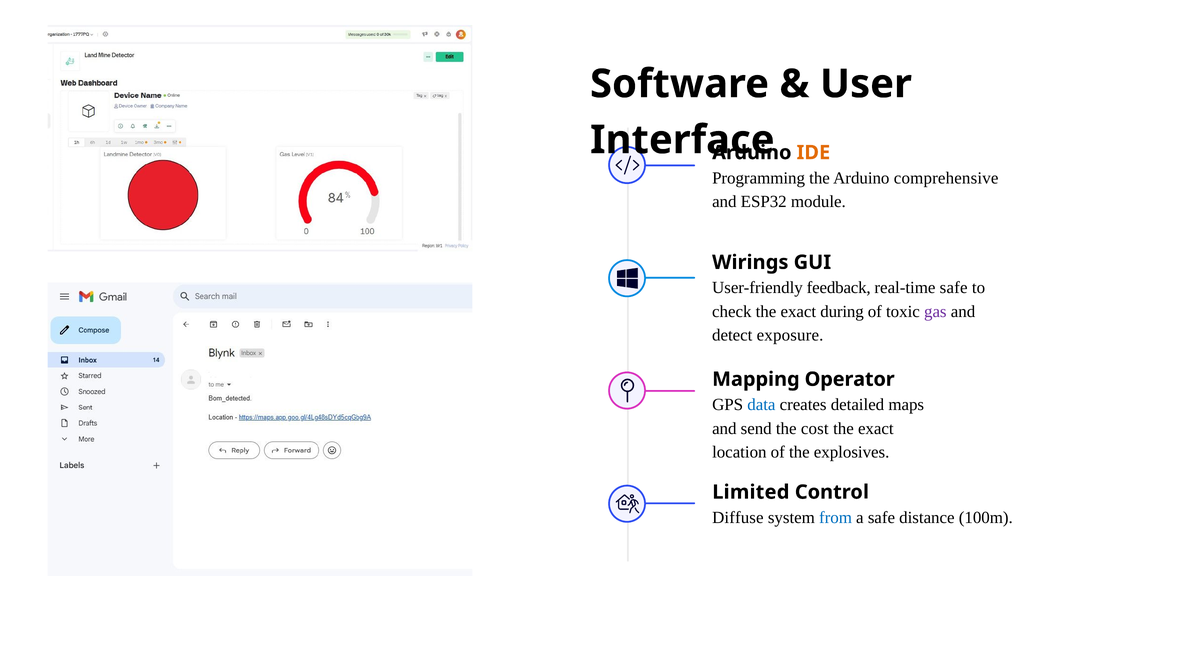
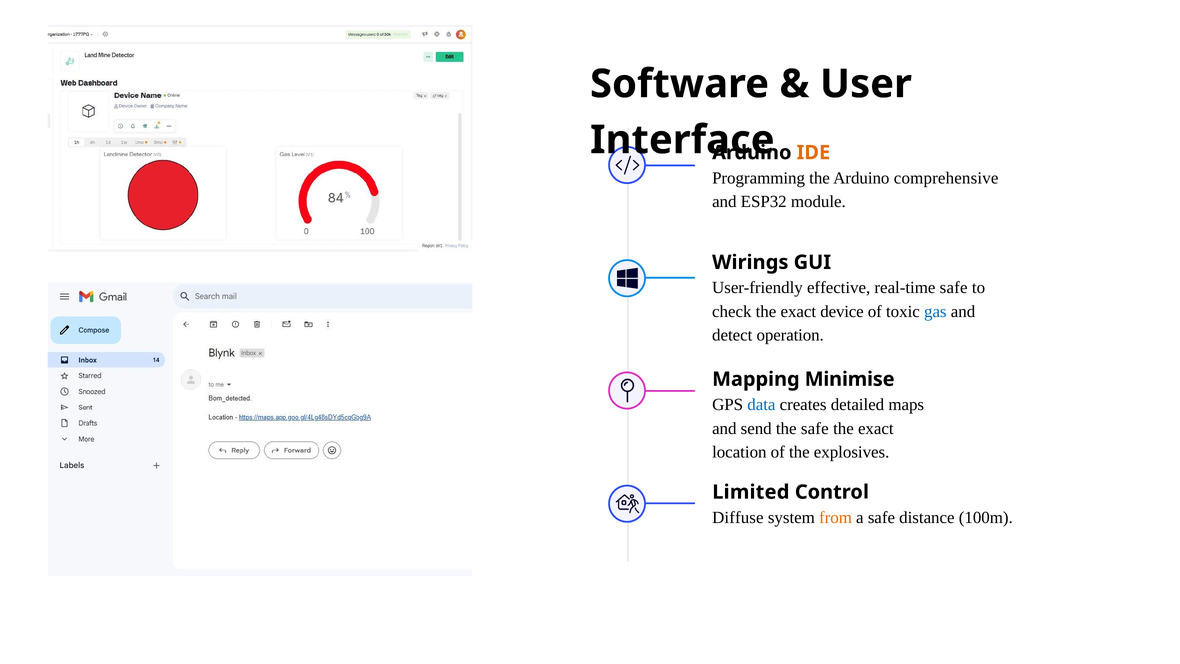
feedback: feedback -> effective
during: during -> device
gas colour: purple -> blue
exposure: exposure -> operation
Operator: Operator -> Minimise
the cost: cost -> safe
from colour: blue -> orange
